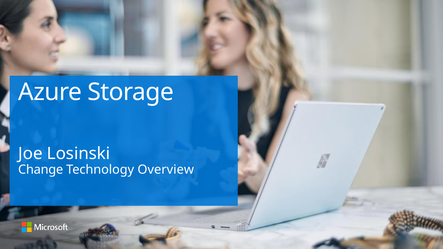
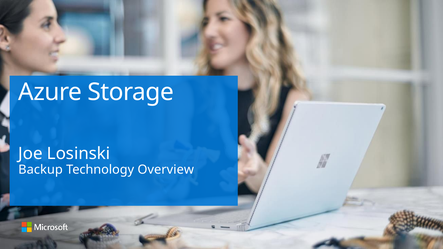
Change: Change -> Backup
